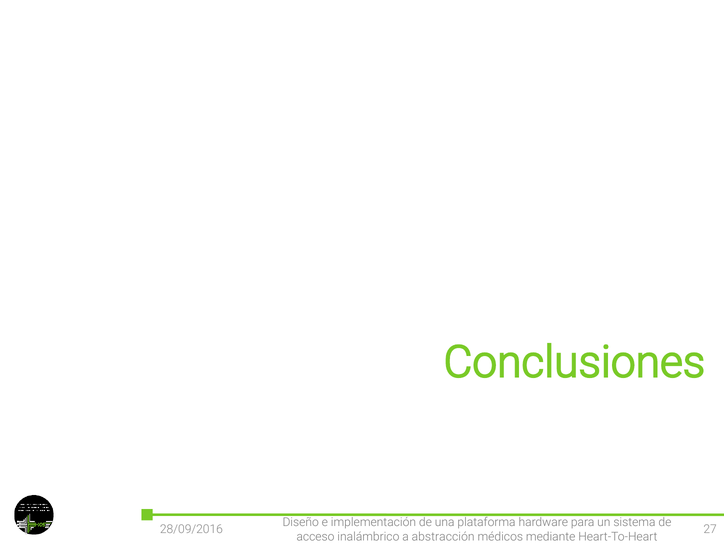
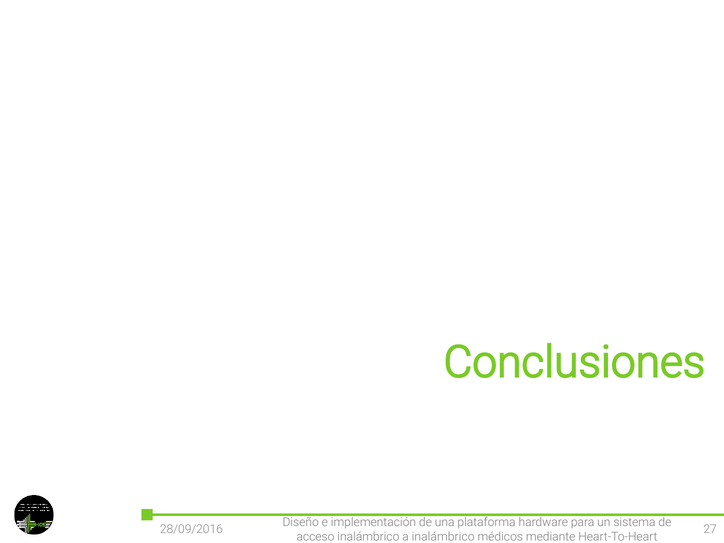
a abstracción: abstracción -> inalámbrico
